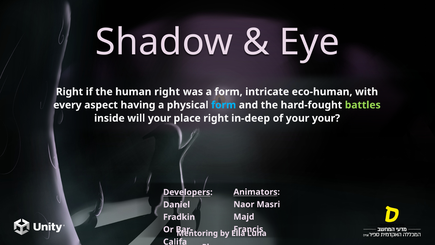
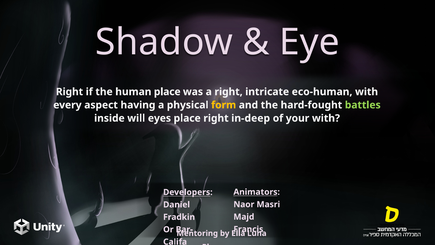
human right: right -> place
a form: form -> right
form at (224, 105) colour: light blue -> yellow
will your: your -> eyes
your your: your -> with
